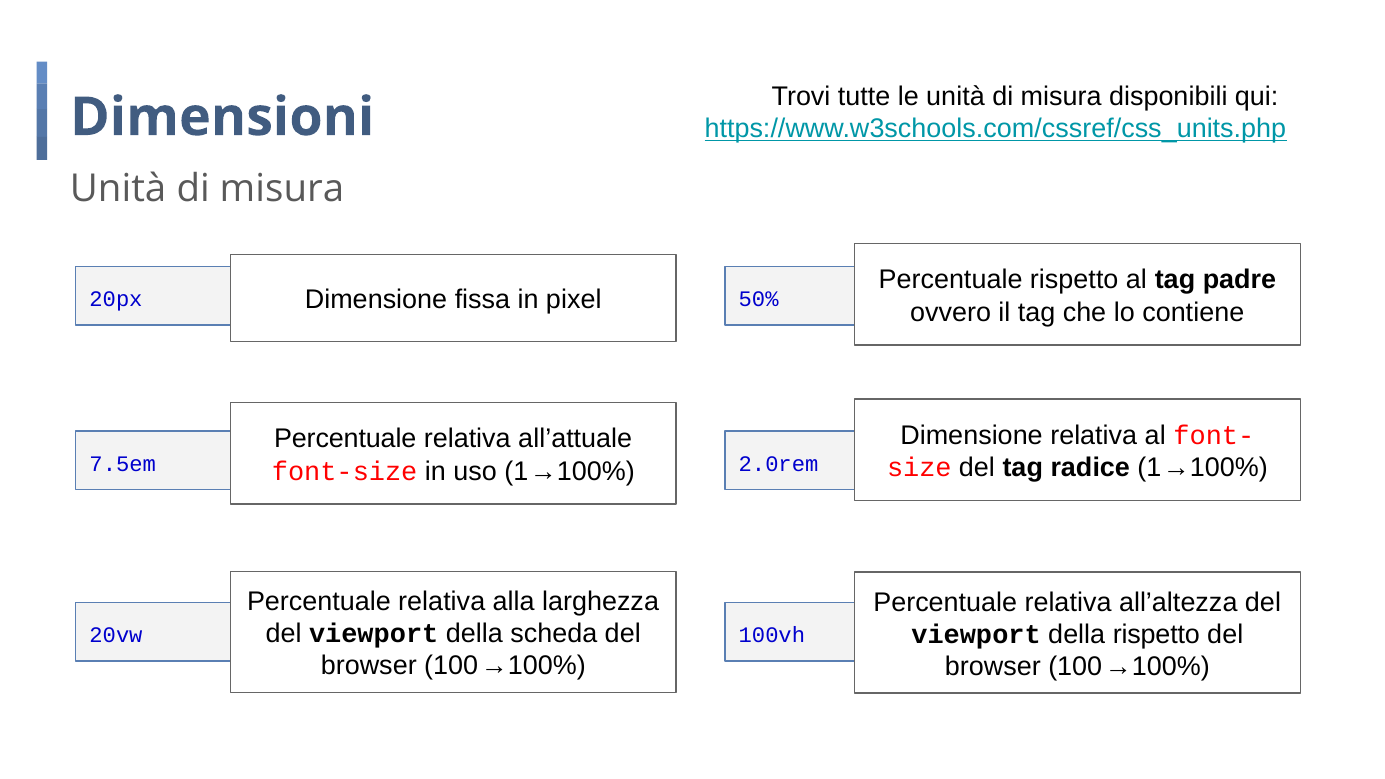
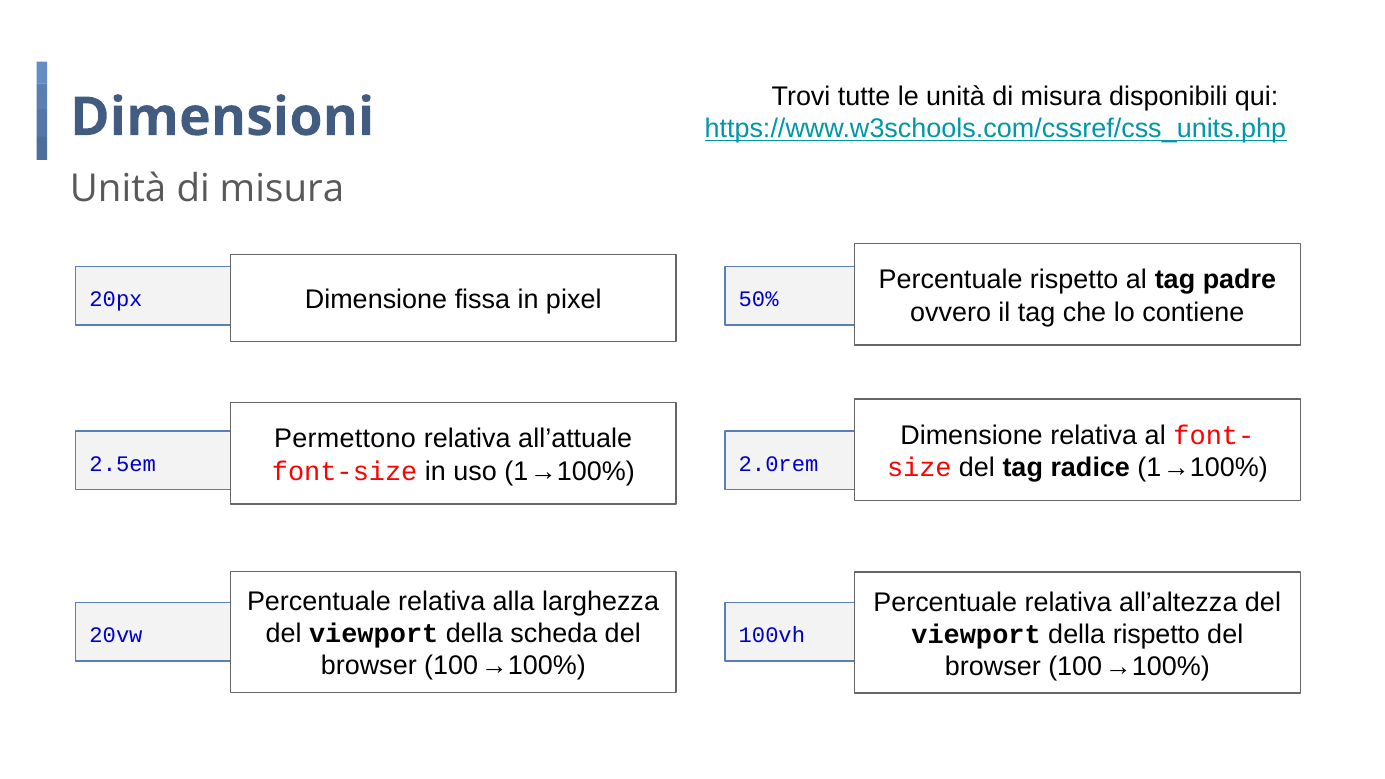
Percentuale at (345, 439): Percentuale -> Permettono
7.5em: 7.5em -> 2.5em
